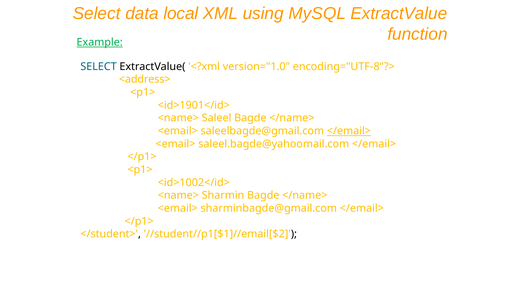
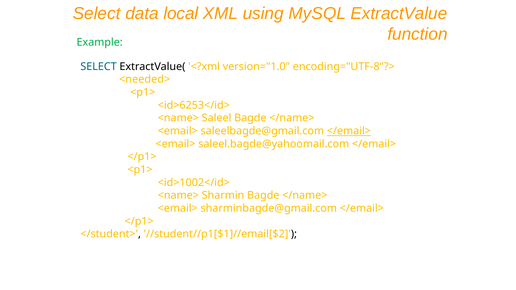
Example underline: present -> none
<address>: <address> -> <needed>
<id>1901</id>: <id>1901</id> -> <id>6253</id>
